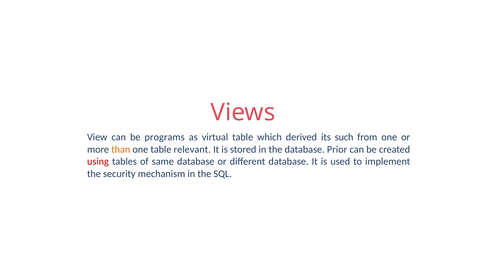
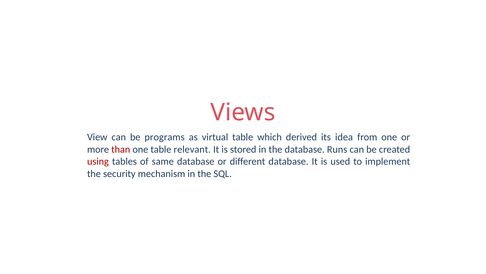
such: such -> idea
than colour: orange -> red
Prior: Prior -> Runs
